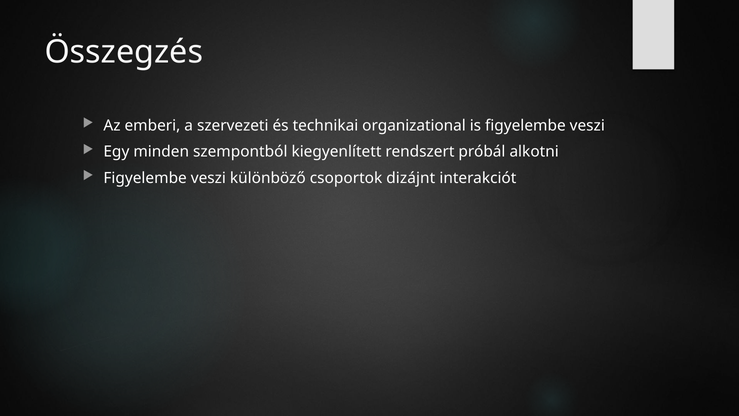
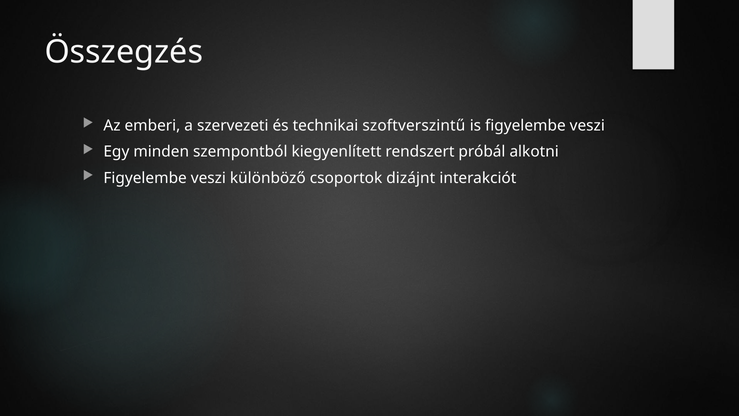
organizational: organizational -> szoftverszintű
